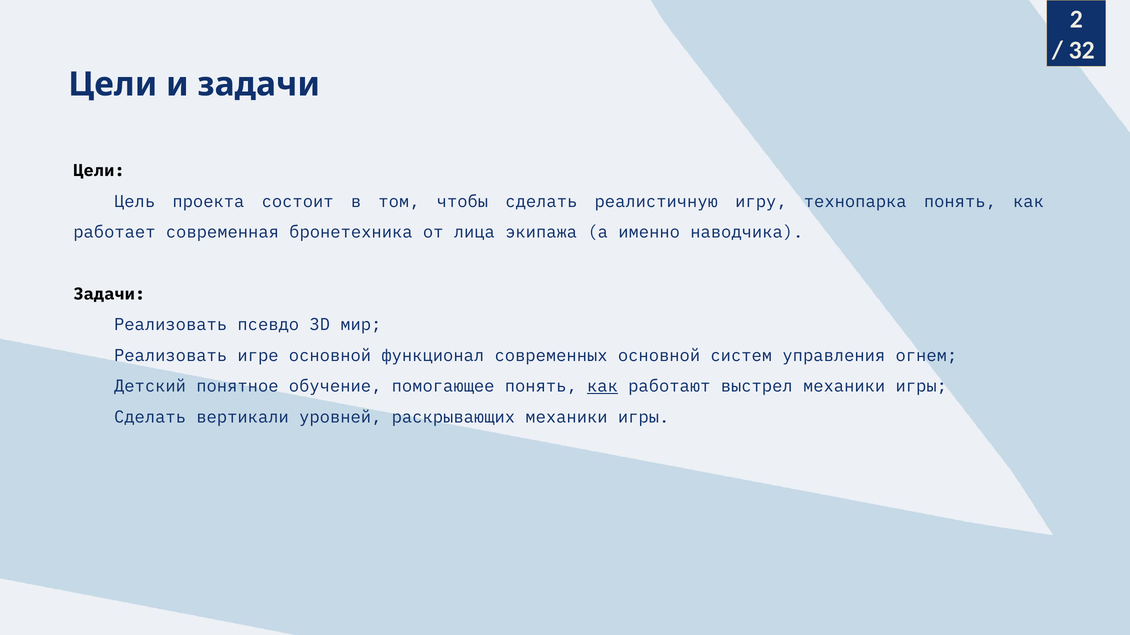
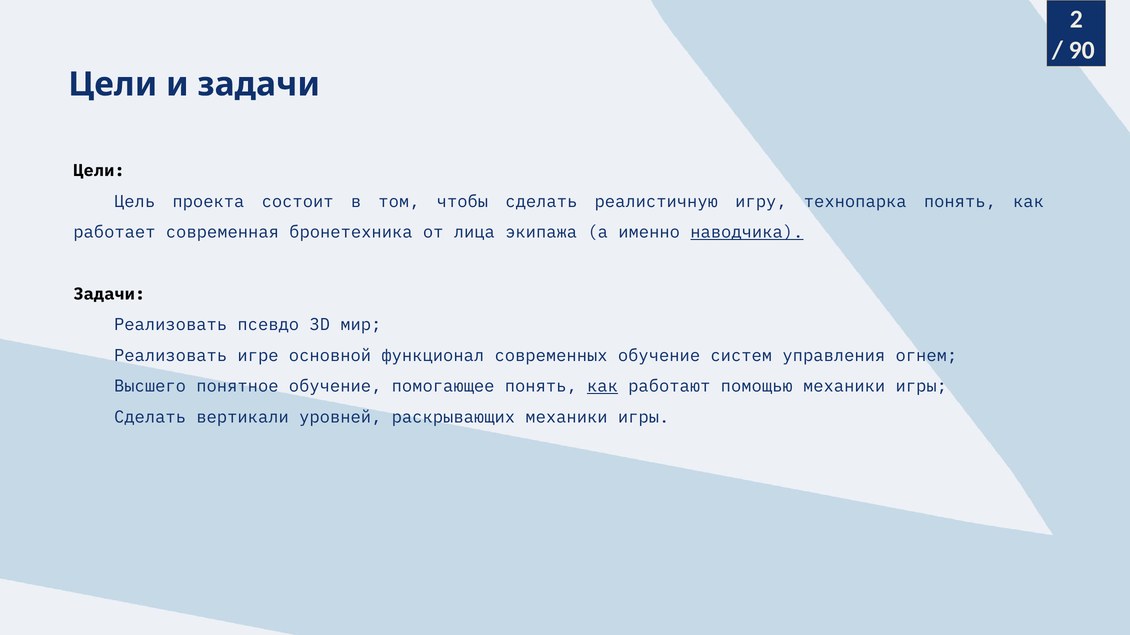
32: 32 -> 90
наводчика underline: none -> present
современных основной: основной -> обучение
Детский: Детский -> Высшего
выстрел: выстрел -> помощью
